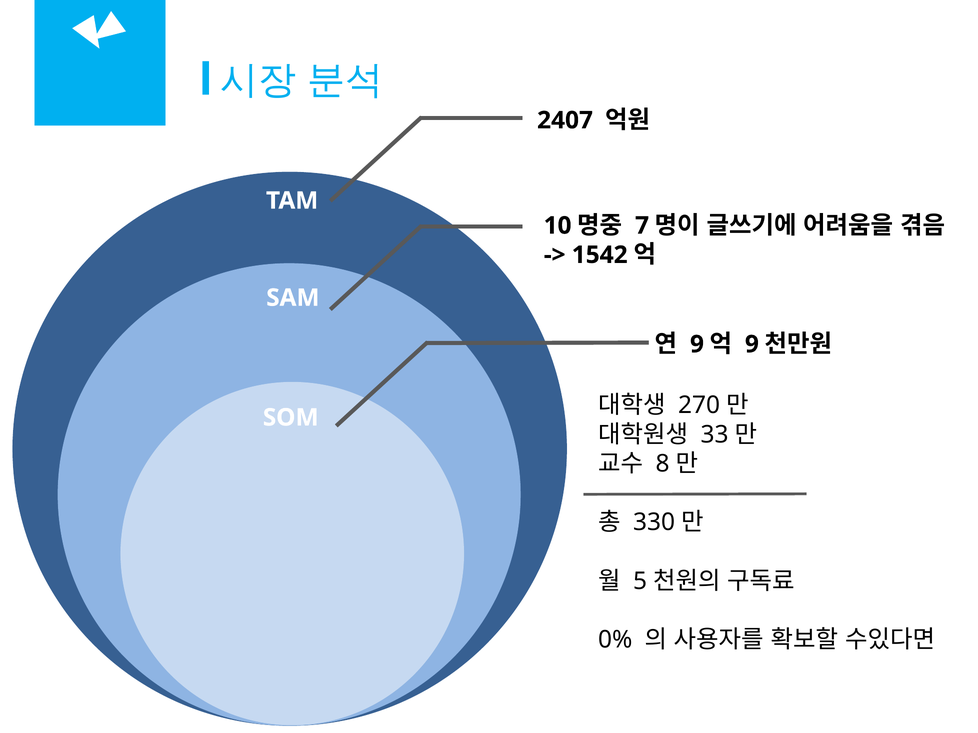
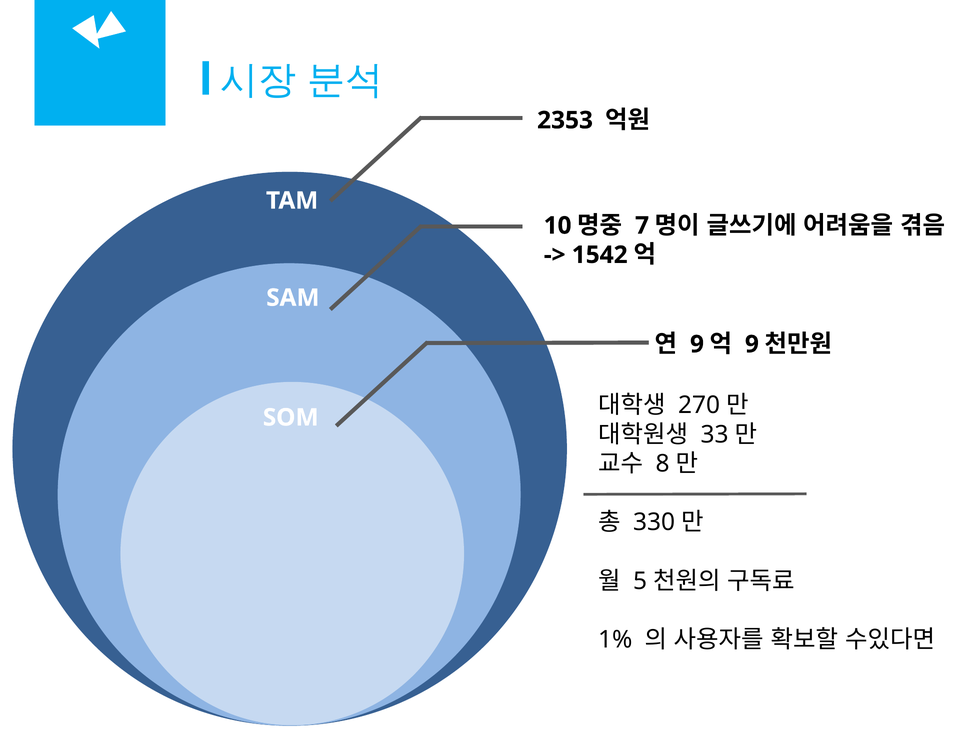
2407: 2407 -> 2353
0%: 0% -> 1%
